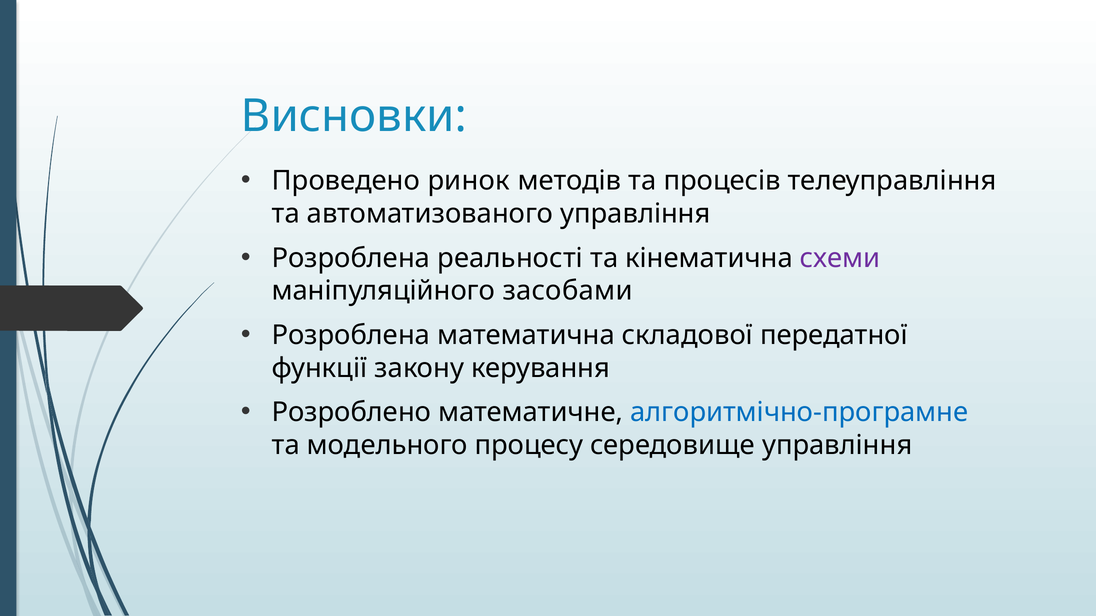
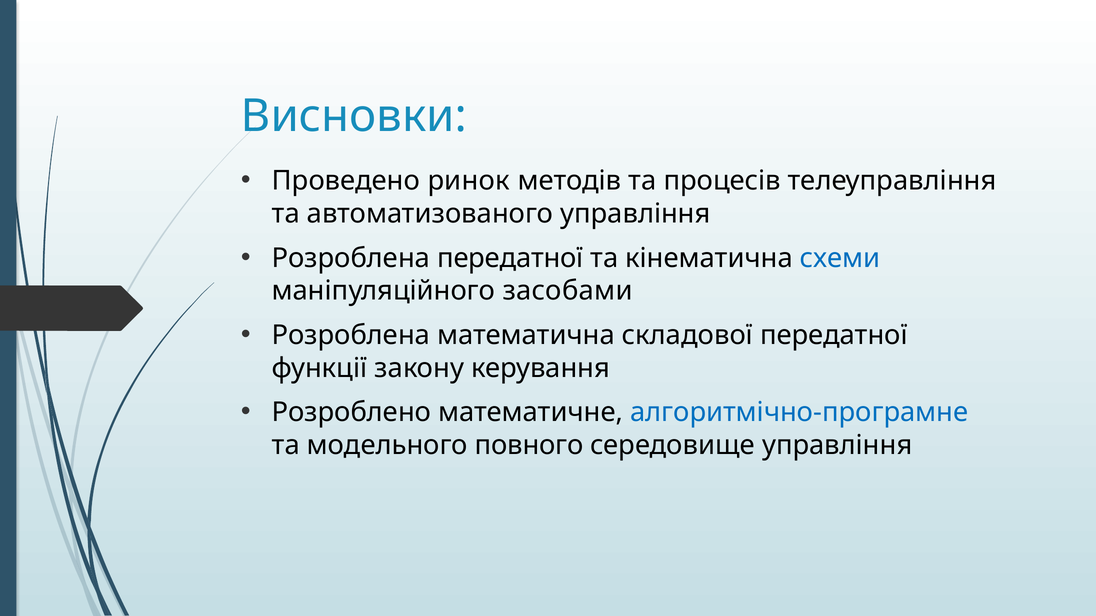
Розроблена реальності: реальності -> передатної
схеми colour: purple -> blue
процесу: процесу -> повного
